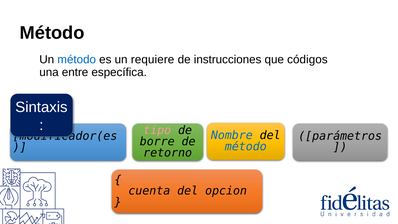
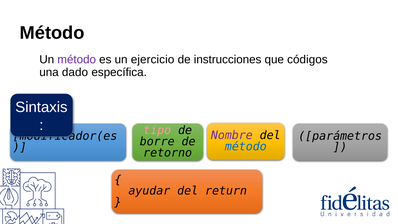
método at (77, 60) colour: blue -> purple
requiere: requiere -> ejercicio
entre: entre -> dado
Nombre colour: blue -> purple
cuenta: cuenta -> ayudar
opcion: opcion -> return
